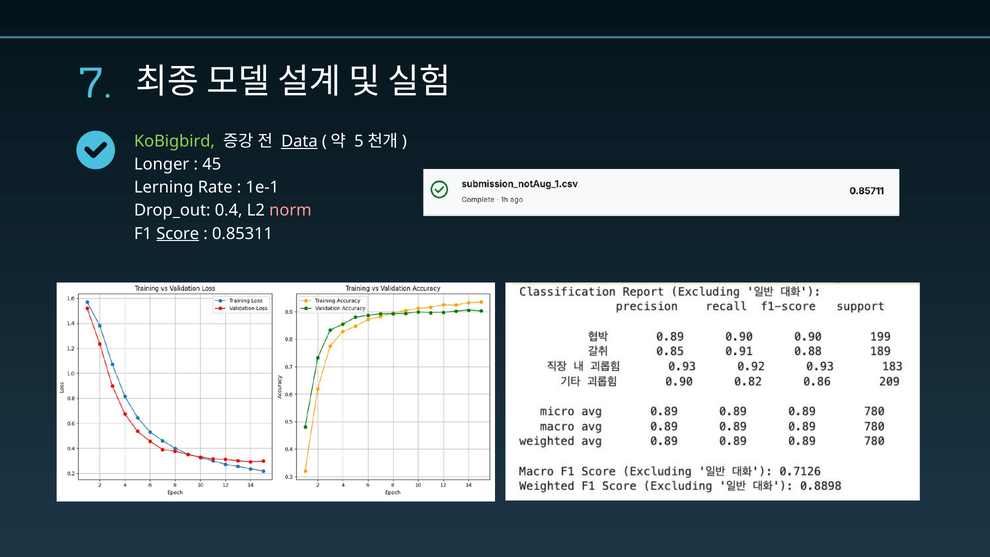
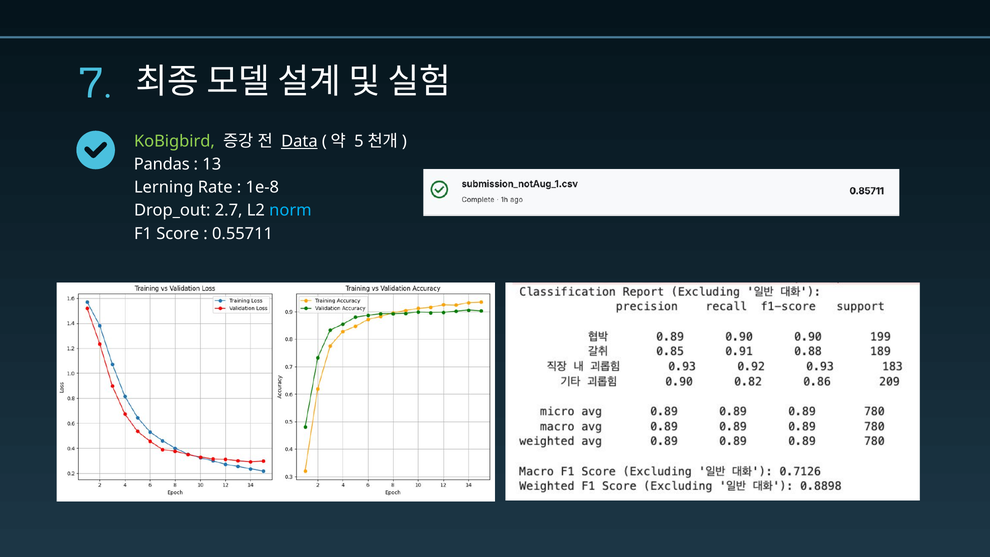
Longer: Longer -> Pandas
45: 45 -> 13
1e-1: 1e-1 -> 1e-8
0.4: 0.4 -> 2.7
norm colour: pink -> light blue
Score underline: present -> none
0.85311: 0.85311 -> 0.55711
